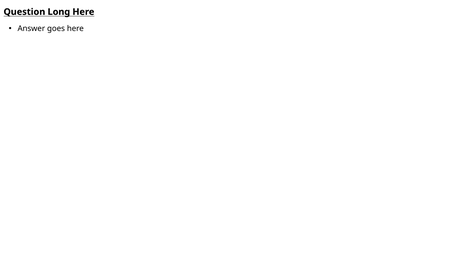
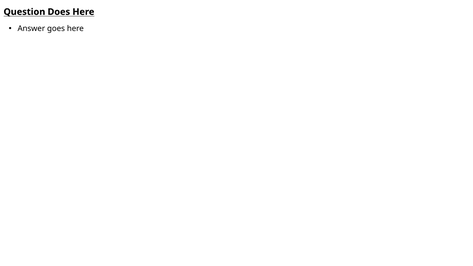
Long: Long -> Does
